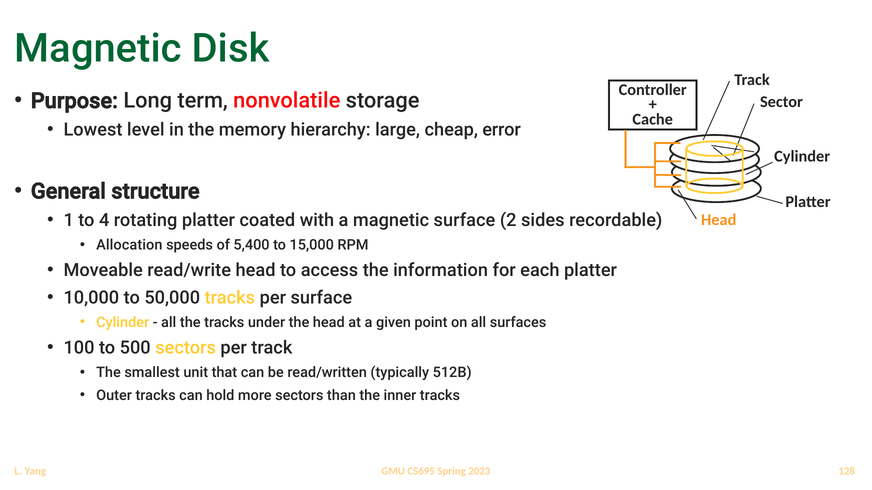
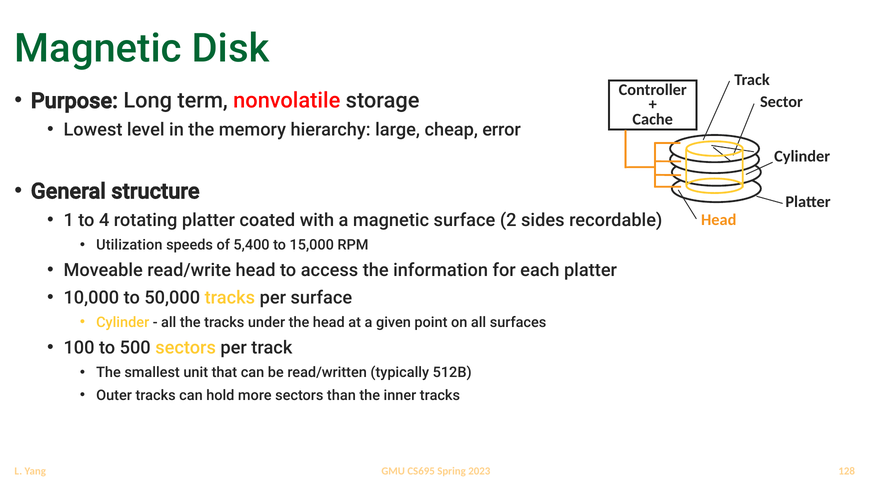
Allocation: Allocation -> Utilization
